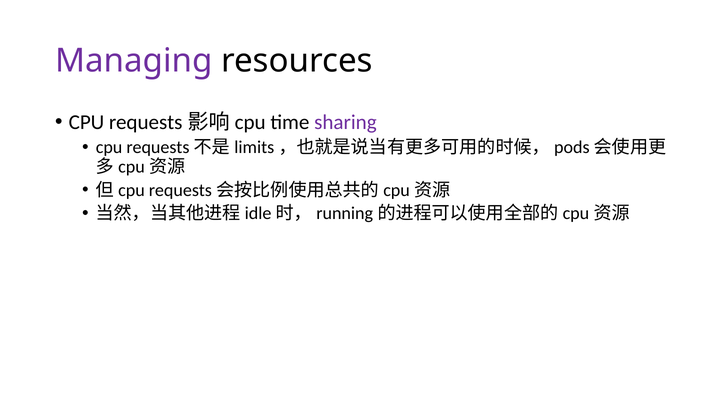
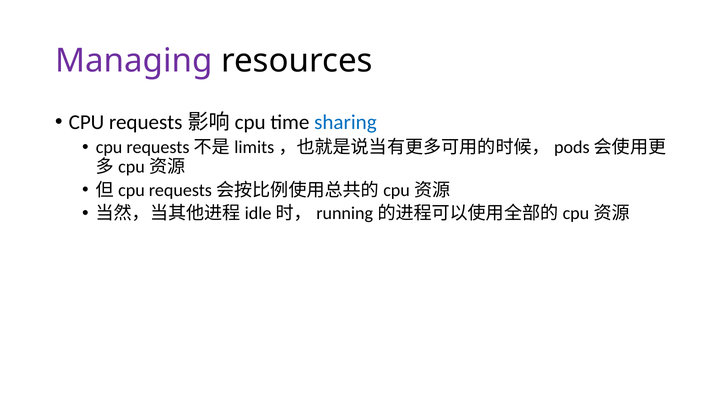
sharing colour: purple -> blue
